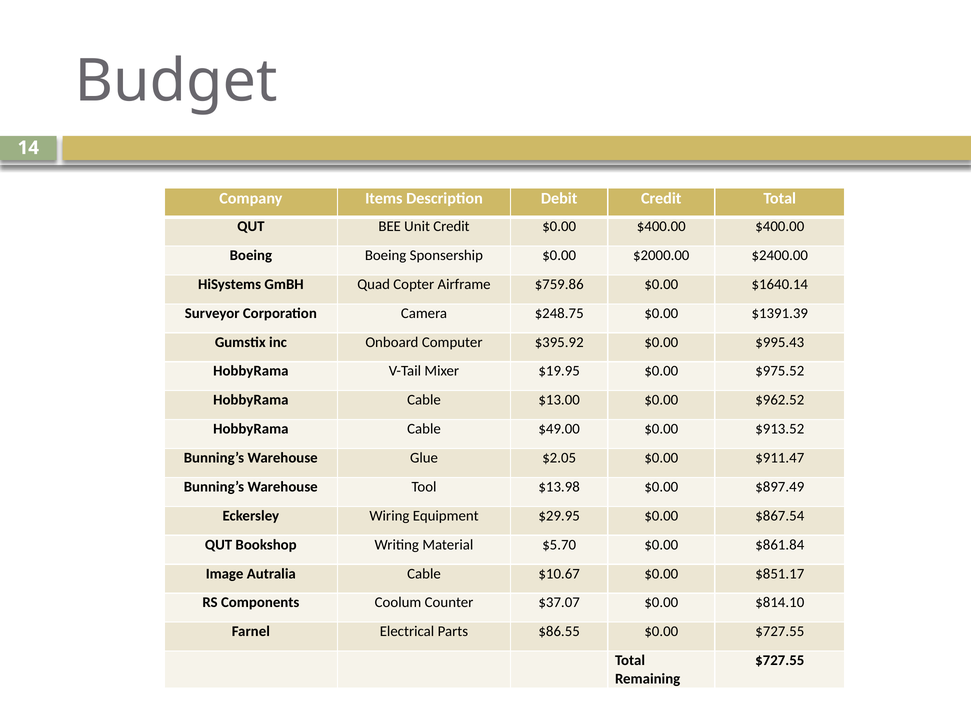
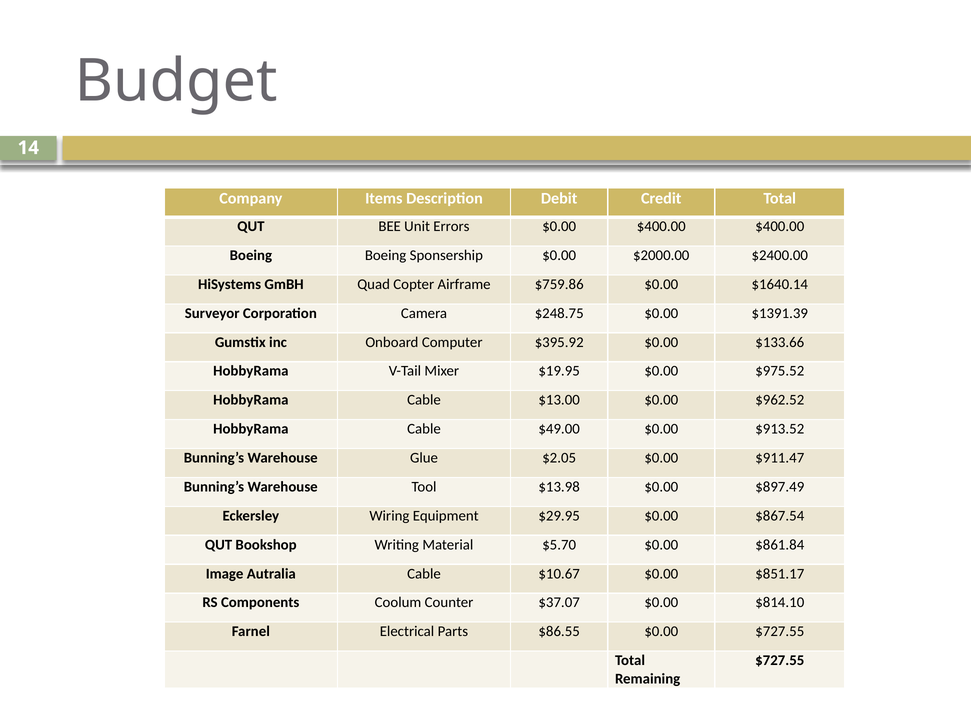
Unit Credit: Credit -> Errors
$995.43: $995.43 -> $133.66
